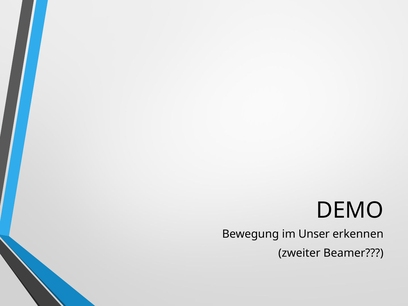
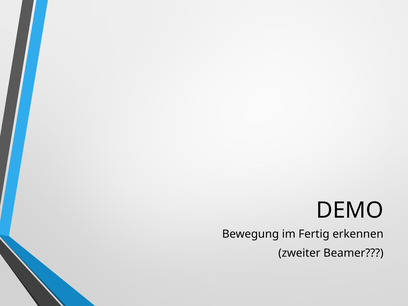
Unser: Unser -> Fertig
